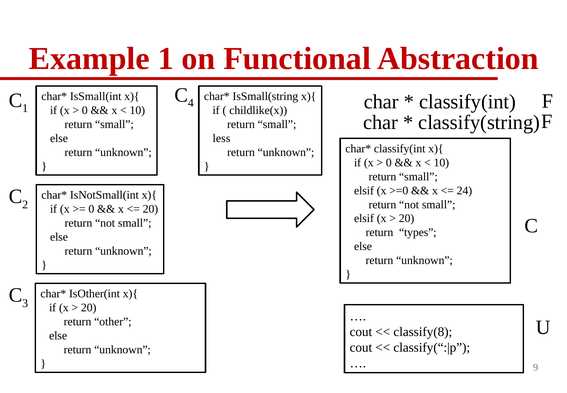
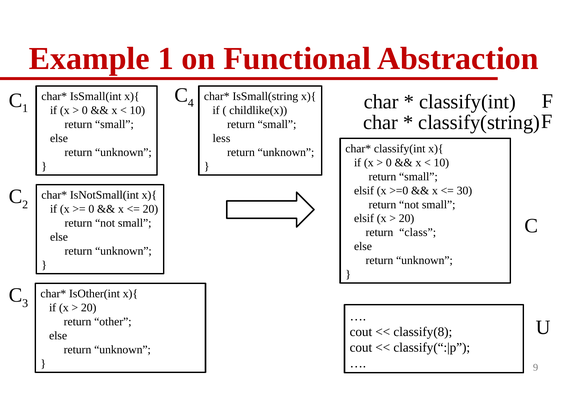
24: 24 -> 30
types: types -> class
